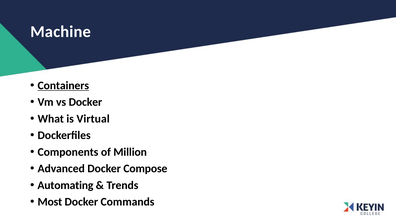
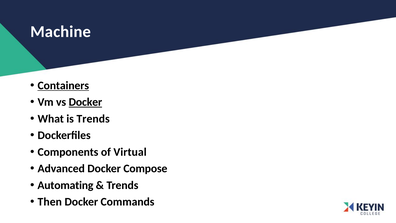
Docker at (85, 102) underline: none -> present
is Virtual: Virtual -> Trends
Million: Million -> Virtual
Most: Most -> Then
